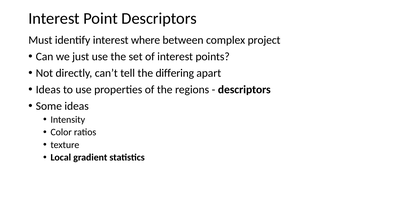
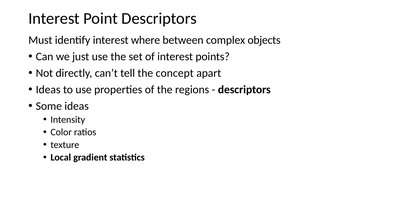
project: project -> objects
differing: differing -> concept
